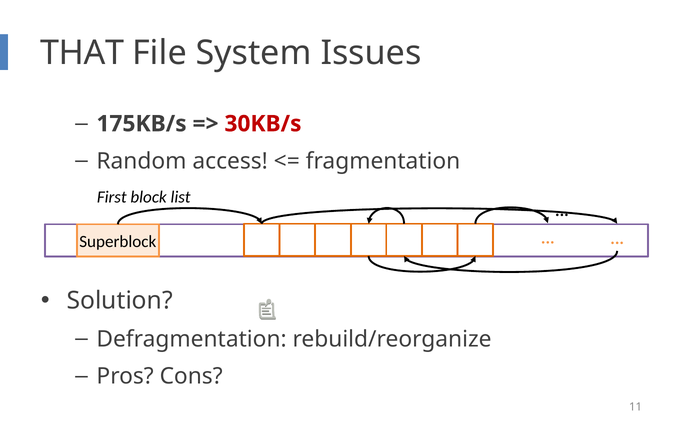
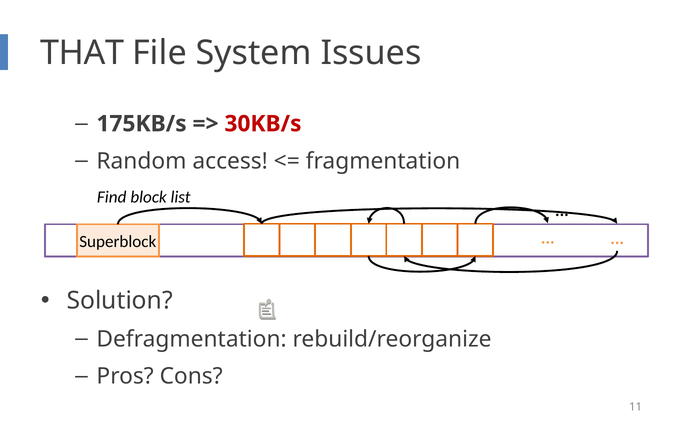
First: First -> Find
